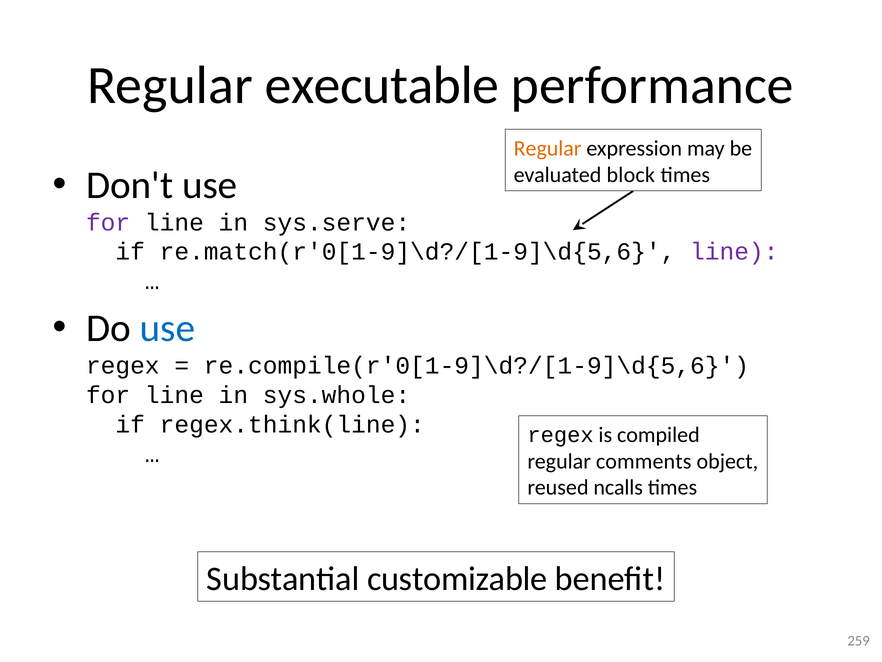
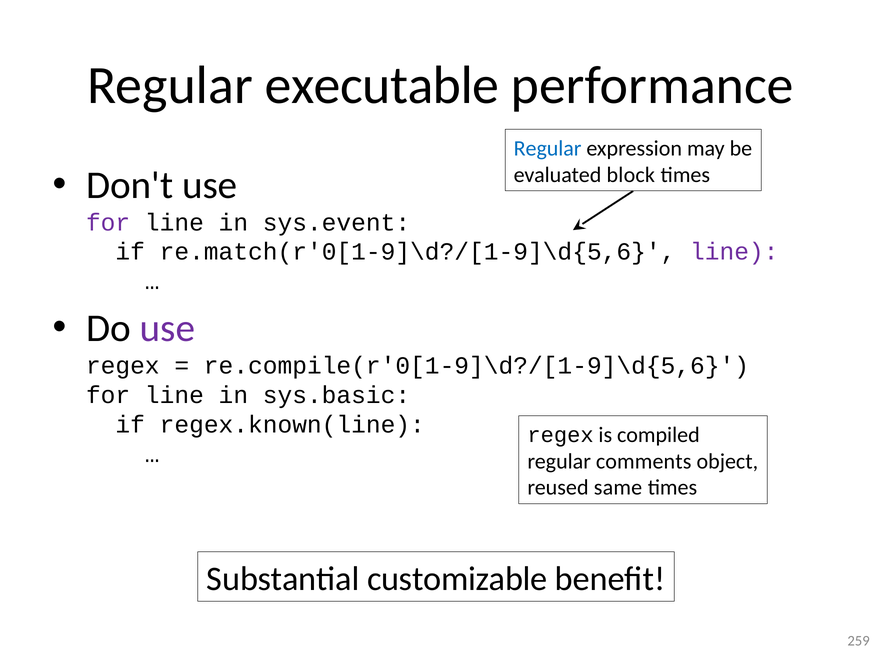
Regular at (548, 148) colour: orange -> blue
sys.serve: sys.serve -> sys.event
use at (167, 328) colour: blue -> purple
sys.whole: sys.whole -> sys.basic
regex.think(line: regex.think(line -> regex.known(line
ncalls: ncalls -> same
